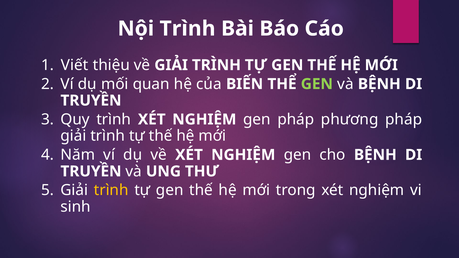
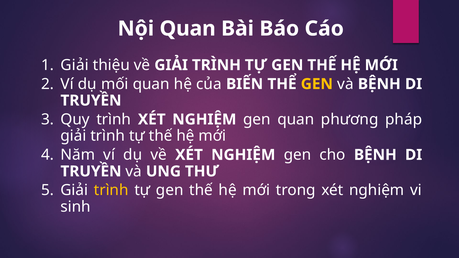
Nội Trình: Trình -> Quan
Viết at (75, 65): Viết -> Giải
GEN at (317, 84) colour: light green -> yellow
gen pháp: pháp -> quan
